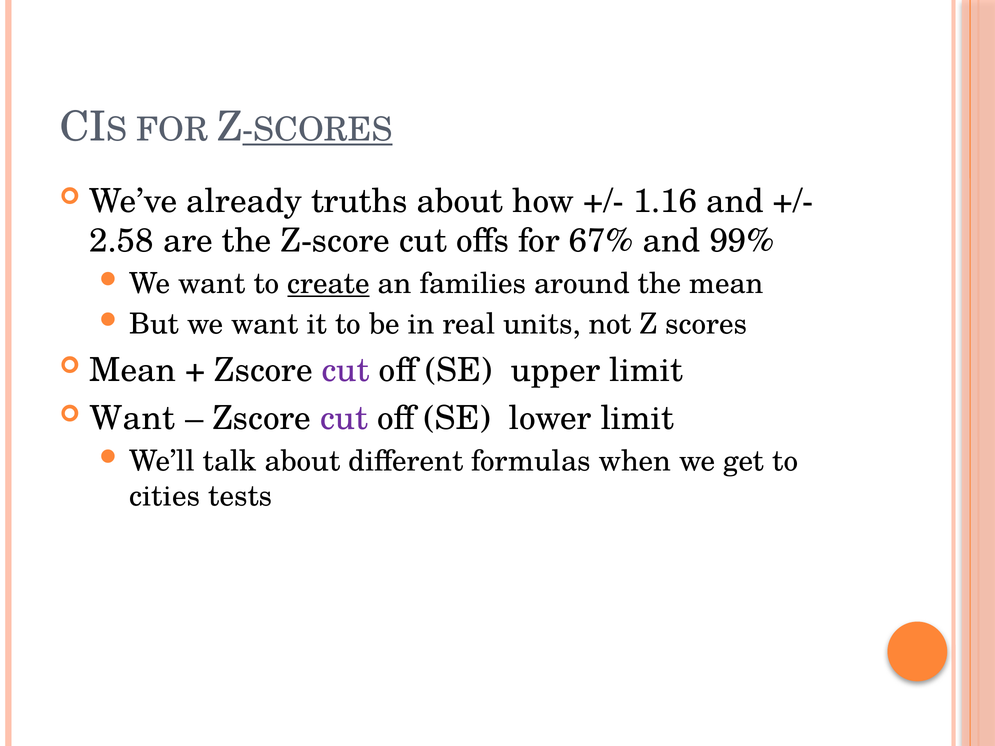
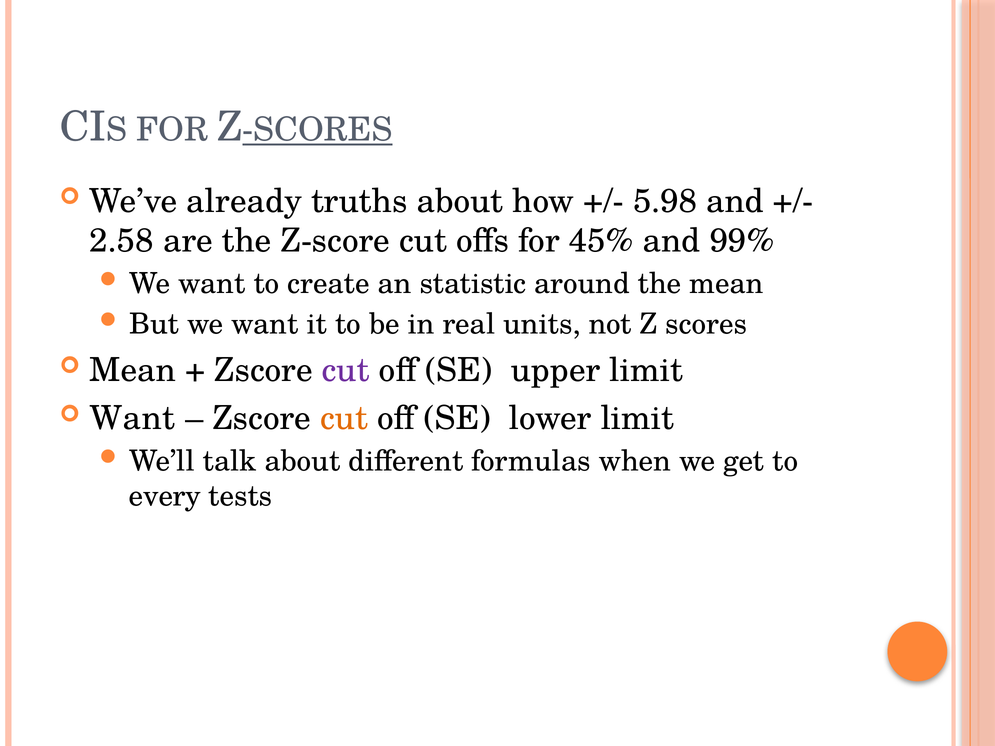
1.16: 1.16 -> 5.98
67%: 67% -> 45%
create underline: present -> none
families: families -> statistic
cut at (344, 419) colour: purple -> orange
cities: cities -> every
